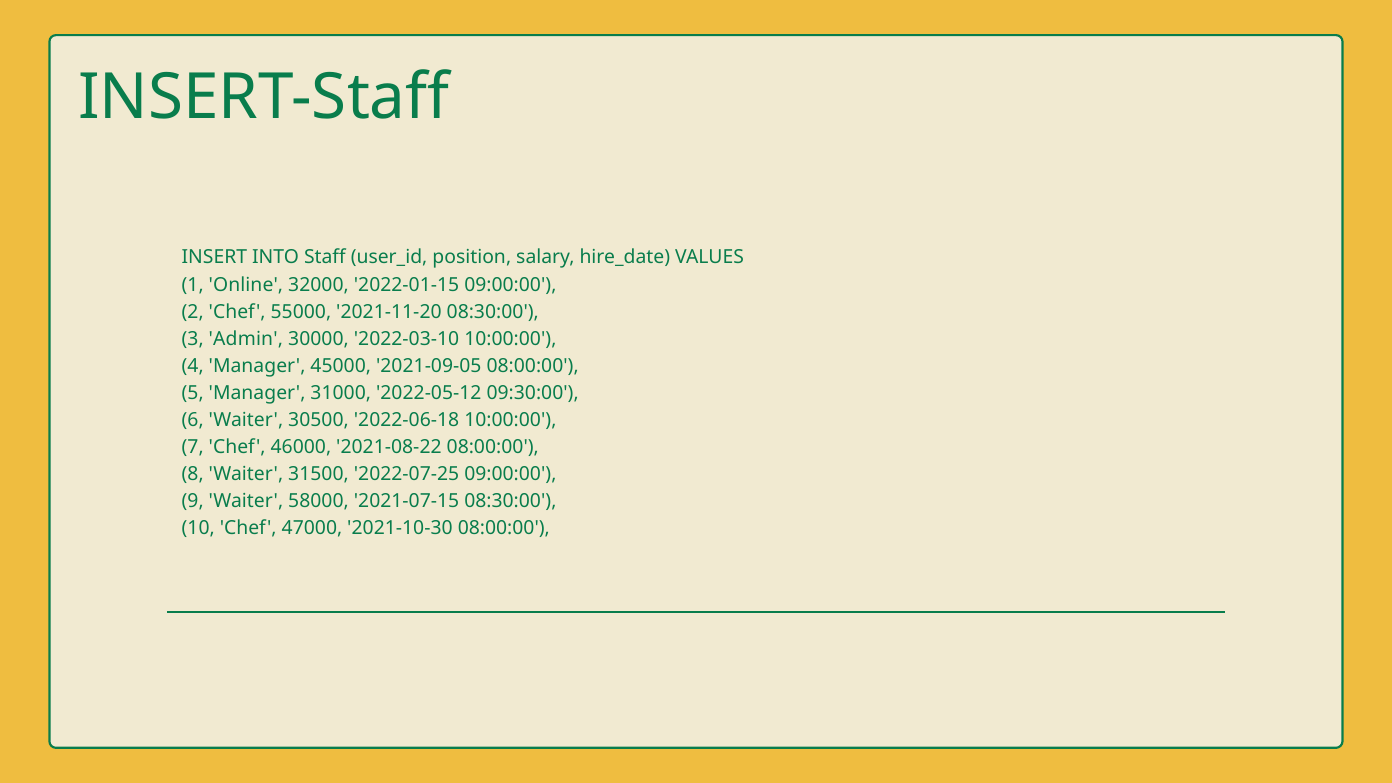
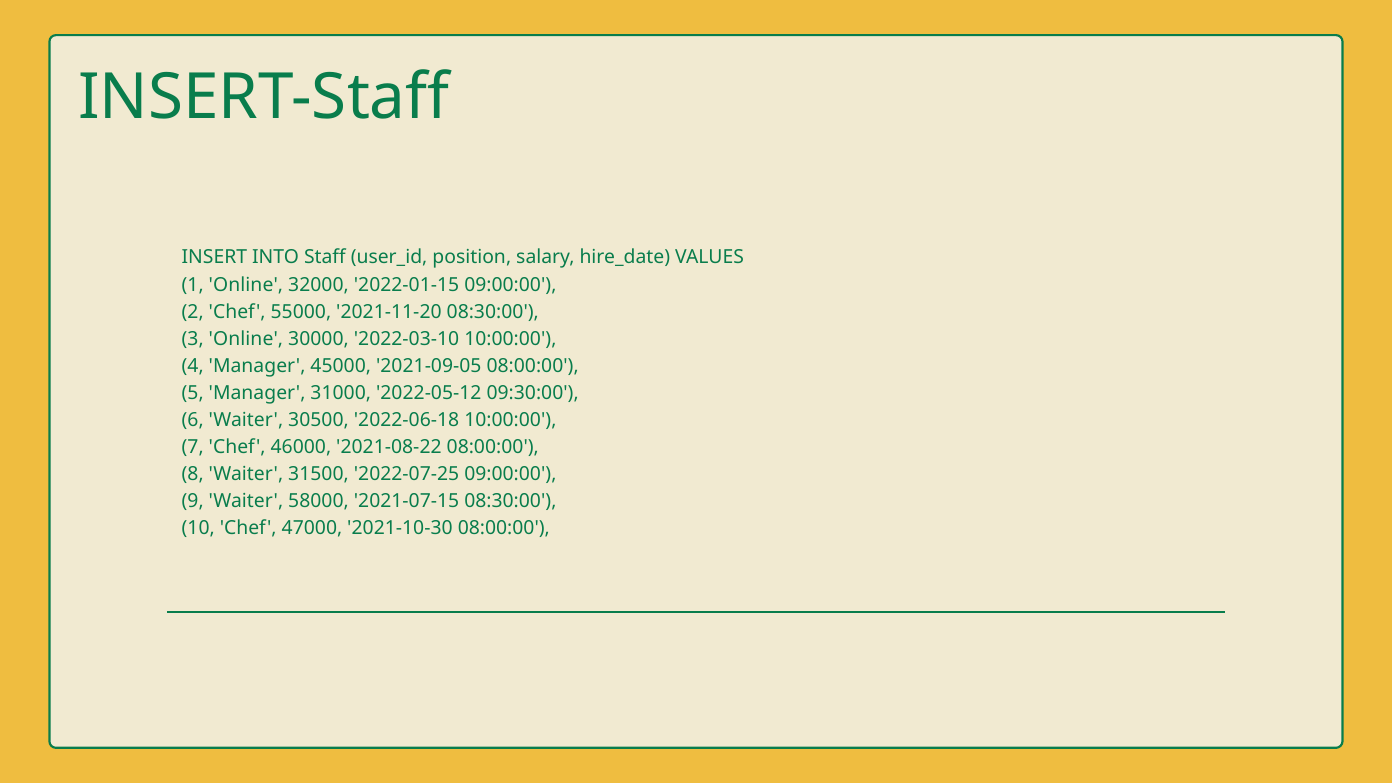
3 Admin: Admin -> Online
